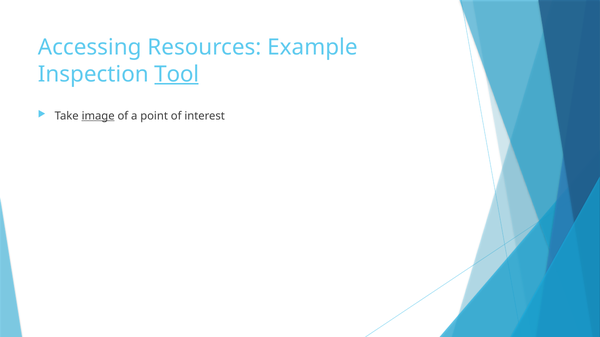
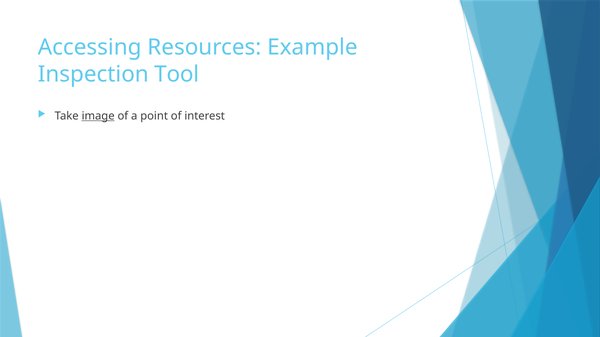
Tool underline: present -> none
